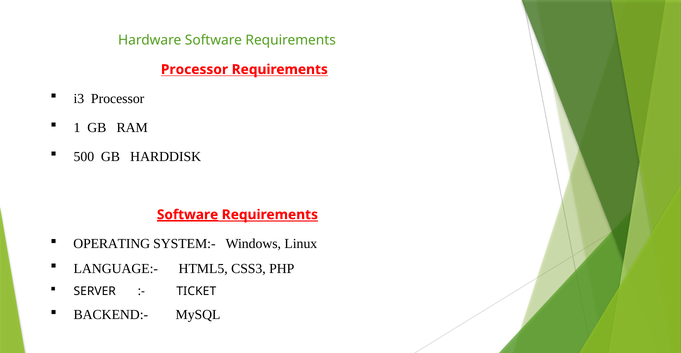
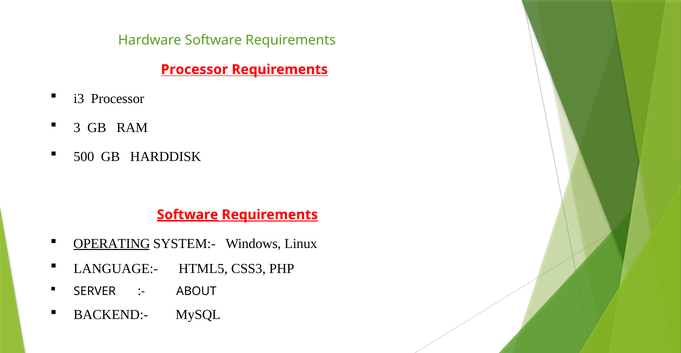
1: 1 -> 3
OPERATING underline: none -> present
TICKET: TICKET -> ABOUT
